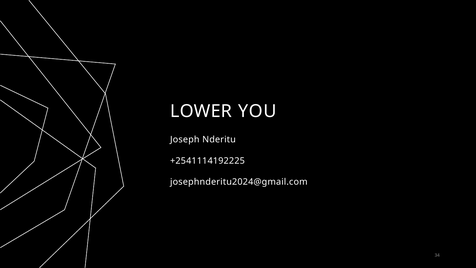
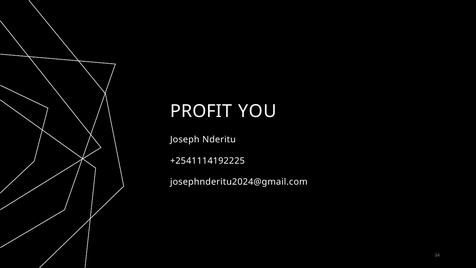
LOWER: LOWER -> PROFIT
